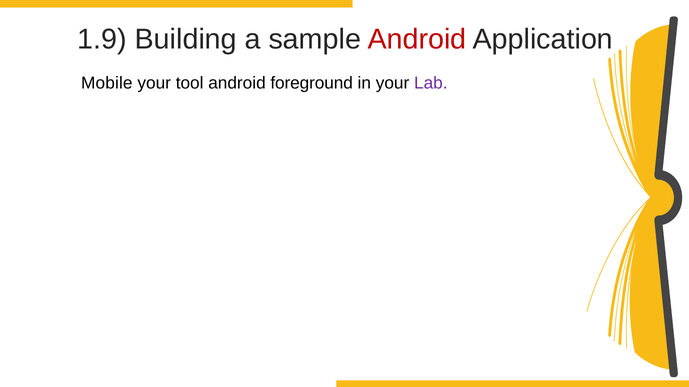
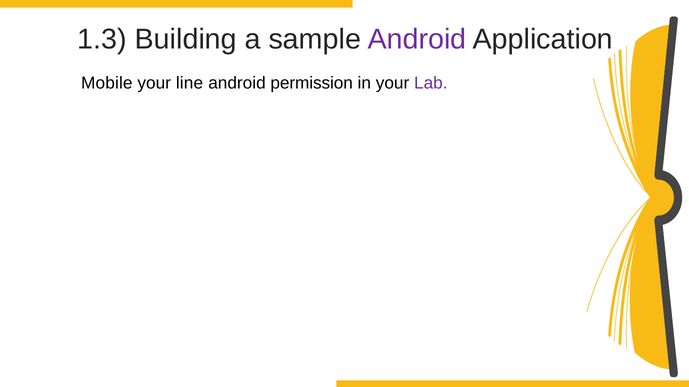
1.9: 1.9 -> 1.3
Android at (417, 39) colour: red -> purple
tool: tool -> line
foreground: foreground -> permission
